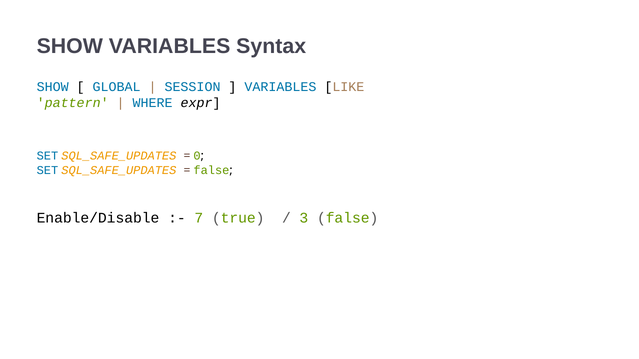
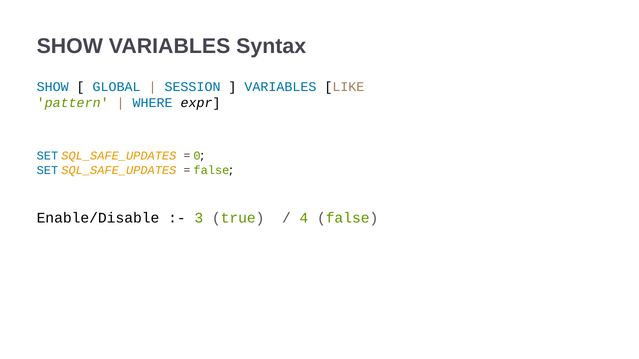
7: 7 -> 3
3: 3 -> 4
